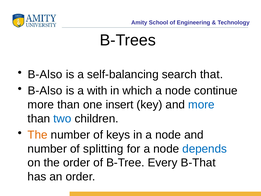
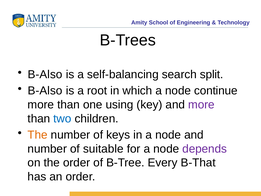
that: that -> split
with: with -> root
insert: insert -> using
more at (201, 105) colour: blue -> purple
splitting: splitting -> suitable
depends colour: blue -> purple
